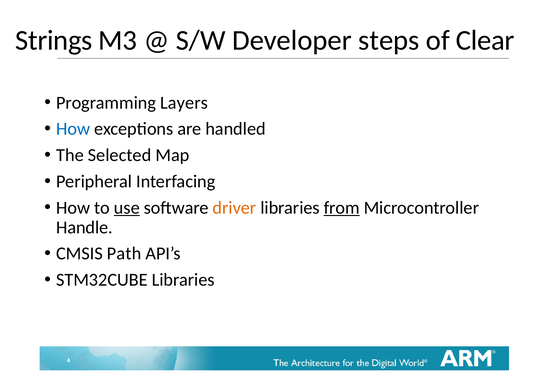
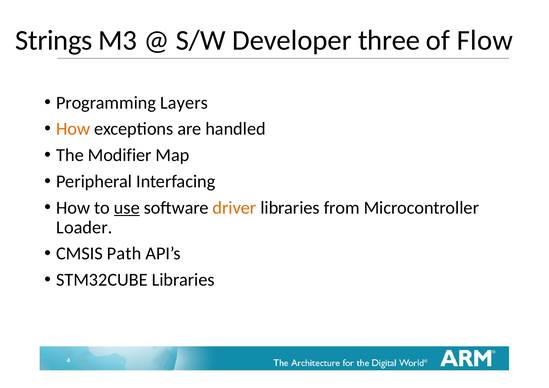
steps: steps -> three
Clear: Clear -> Flow
How at (73, 129) colour: blue -> orange
Selected: Selected -> Modifier
from underline: present -> none
Handle: Handle -> Loader
